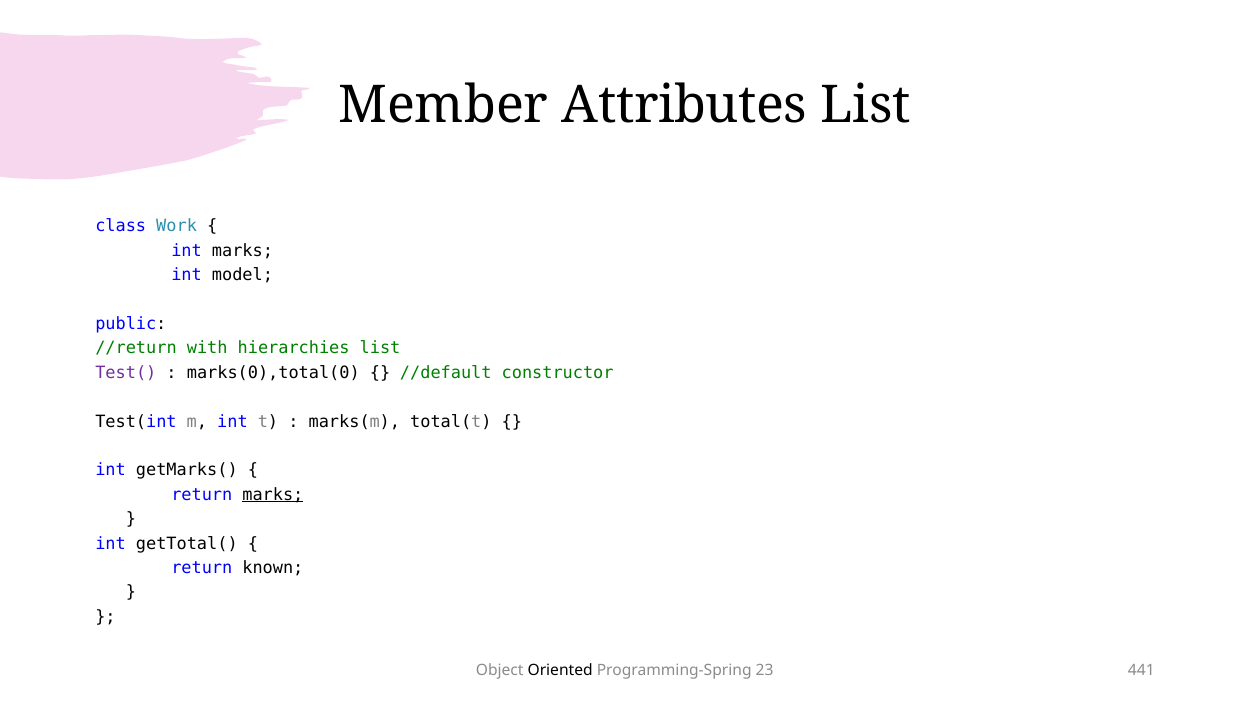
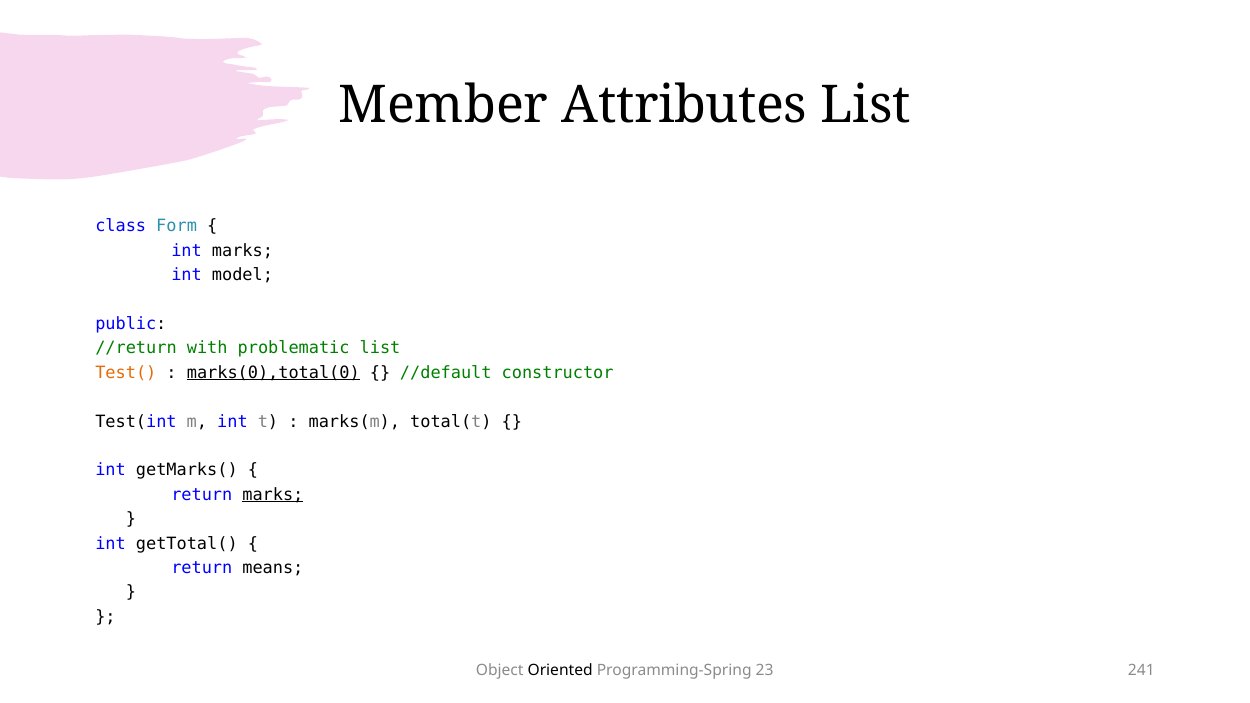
Work: Work -> Form
hierarchies: hierarchies -> problematic
Test( colour: purple -> orange
marks(0),total(0 underline: none -> present
known: known -> means
441: 441 -> 241
